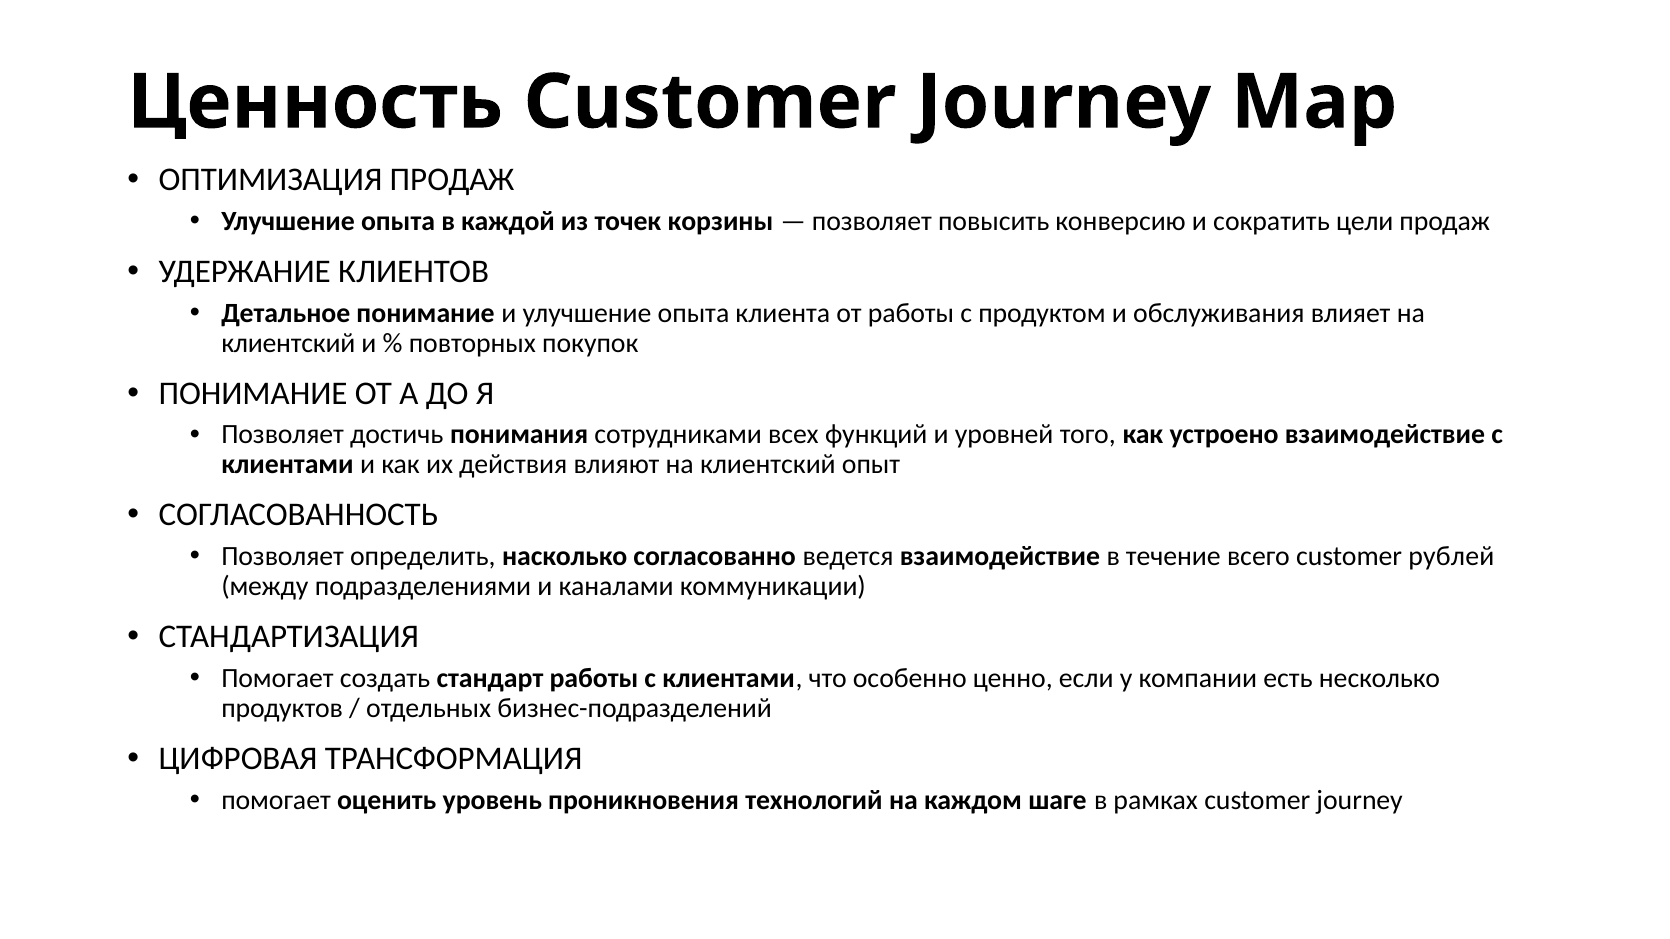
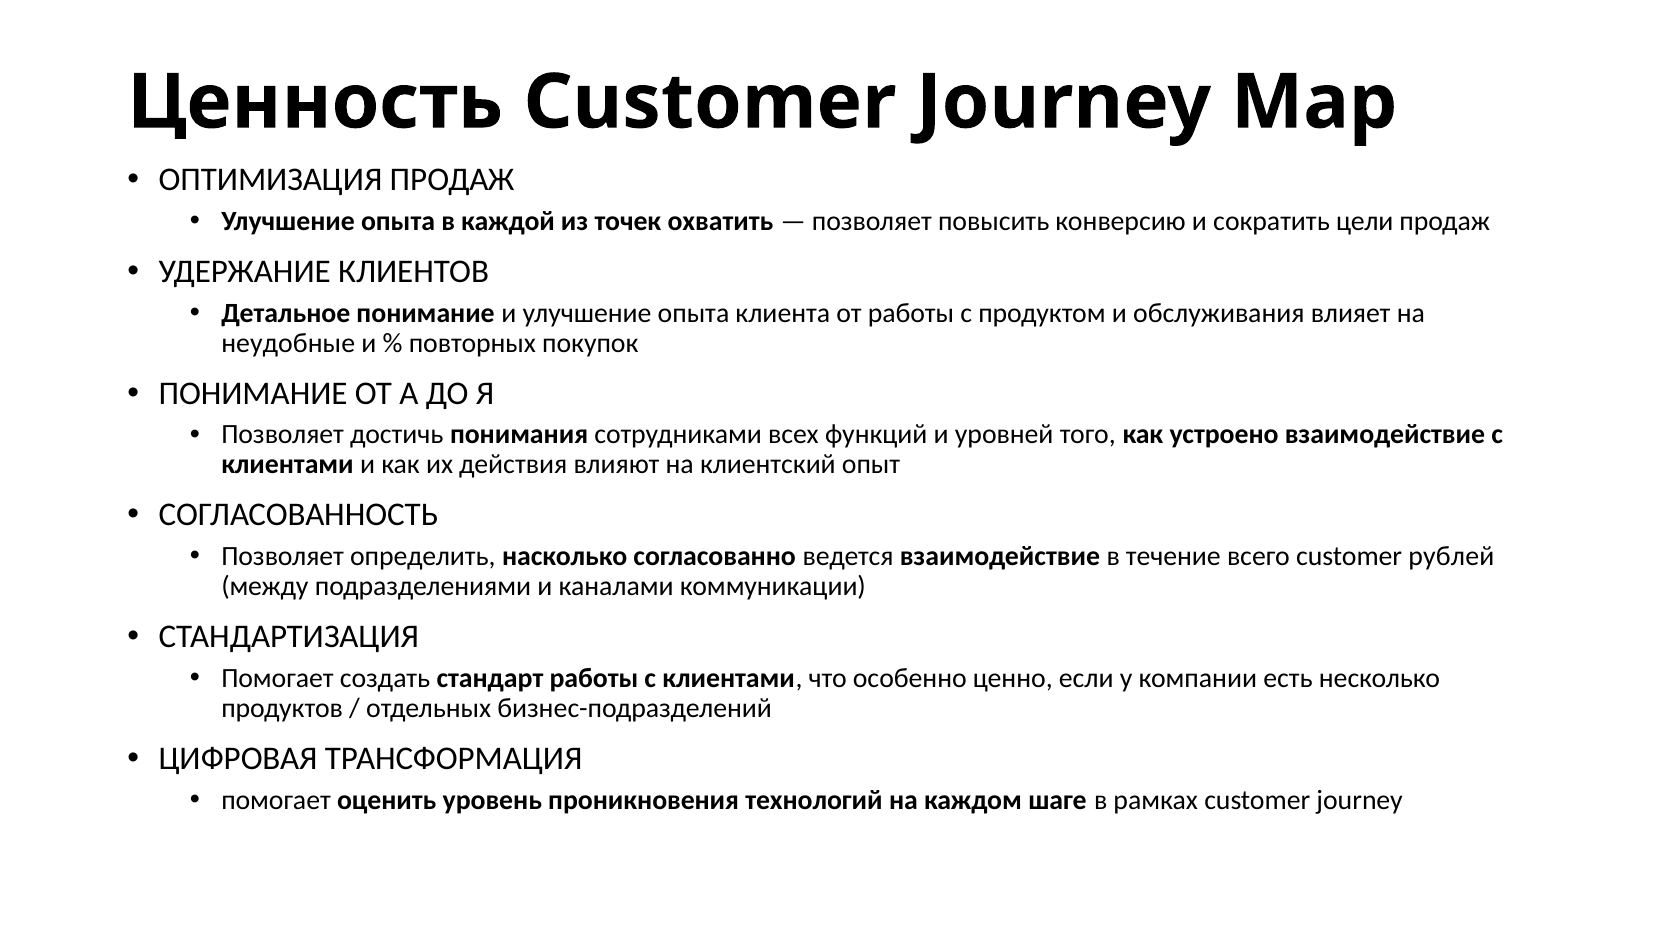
корзины: корзины -> охватить
клиентский at (288, 343): клиентский -> неудобные
